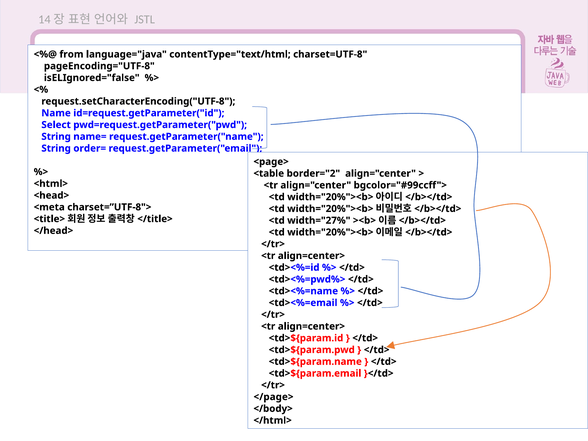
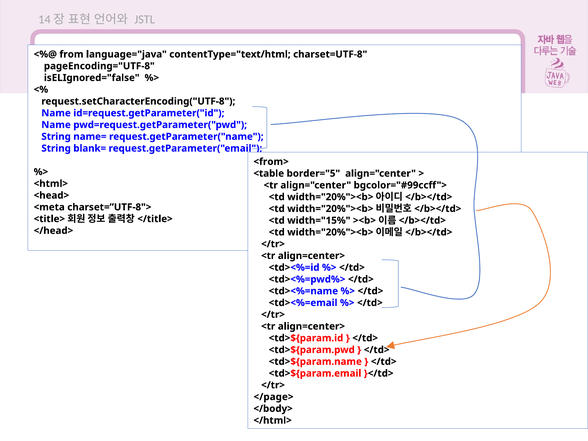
Select at (56, 125): Select -> Name
order=: order= -> blank=
<page>: <page> -> <from>
border="2: border="2 -> border="5
width="27%: width="27% -> width="15%
